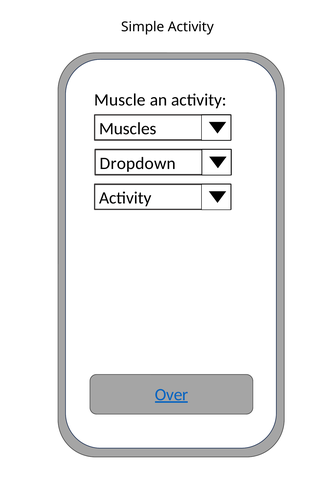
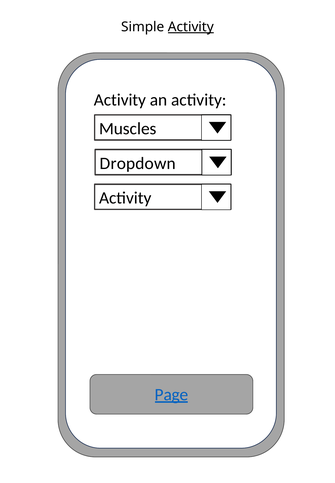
Activity at (191, 27) underline: none -> present
Muscle at (120, 100): Muscle -> Activity
Over: Over -> Page
